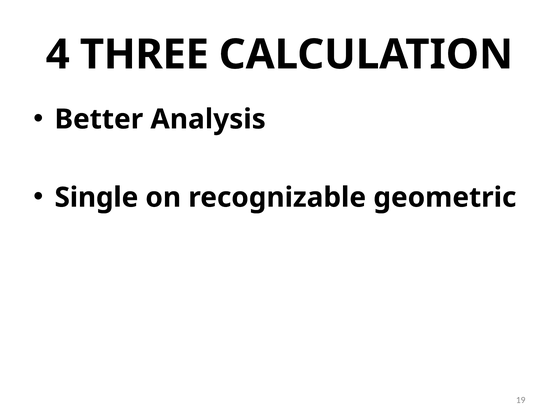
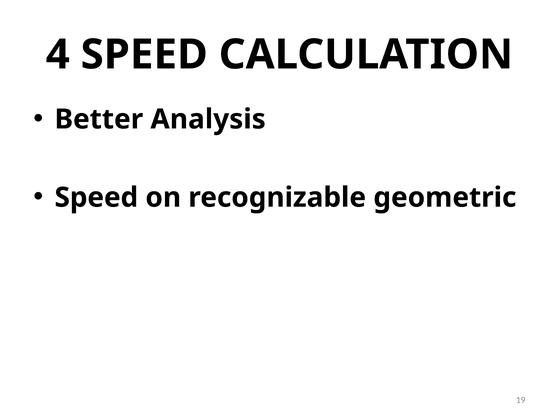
4 THREE: THREE -> SPEED
Single at (96, 198): Single -> Speed
